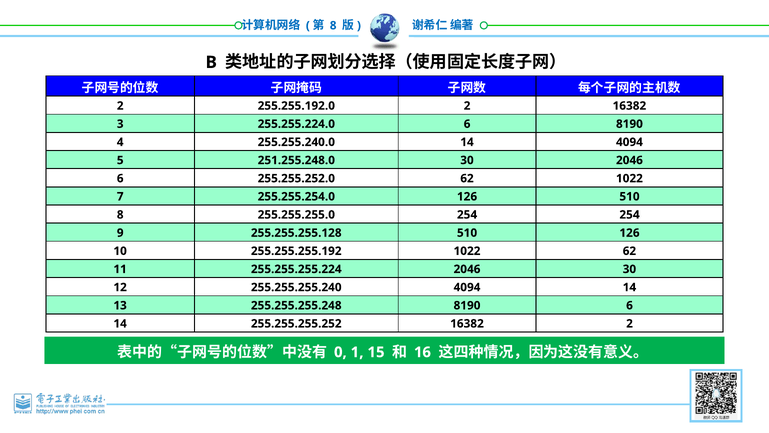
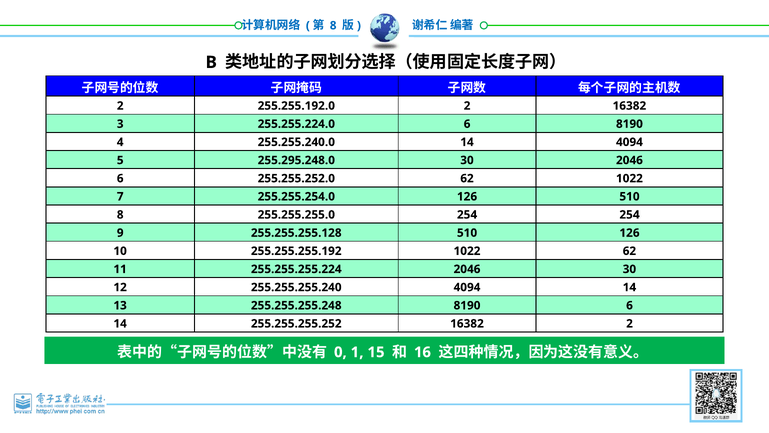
251.255.248.0: 251.255.248.0 -> 255.295.248.0
